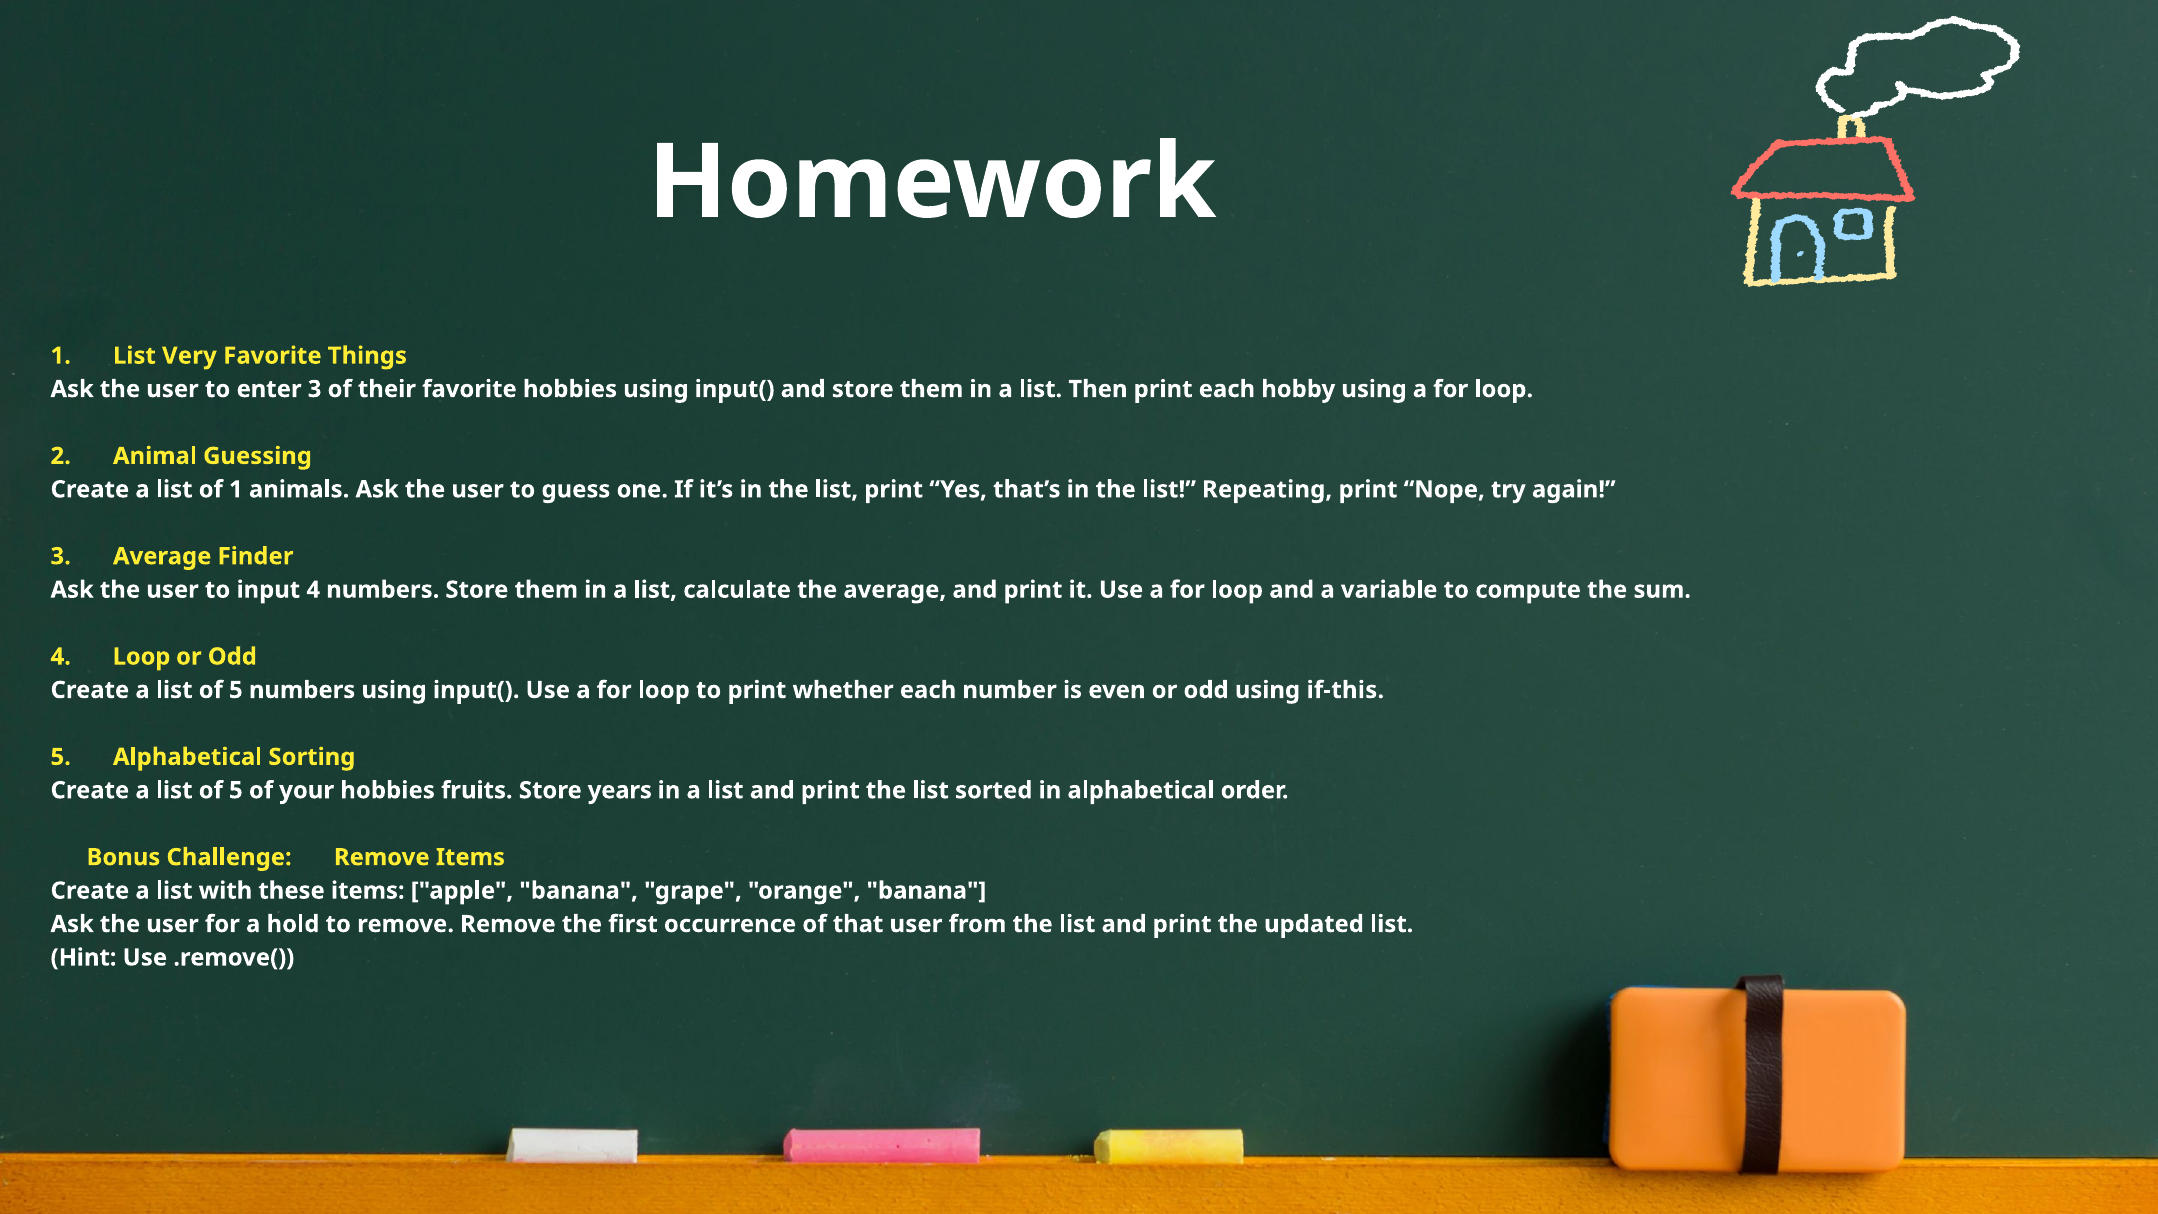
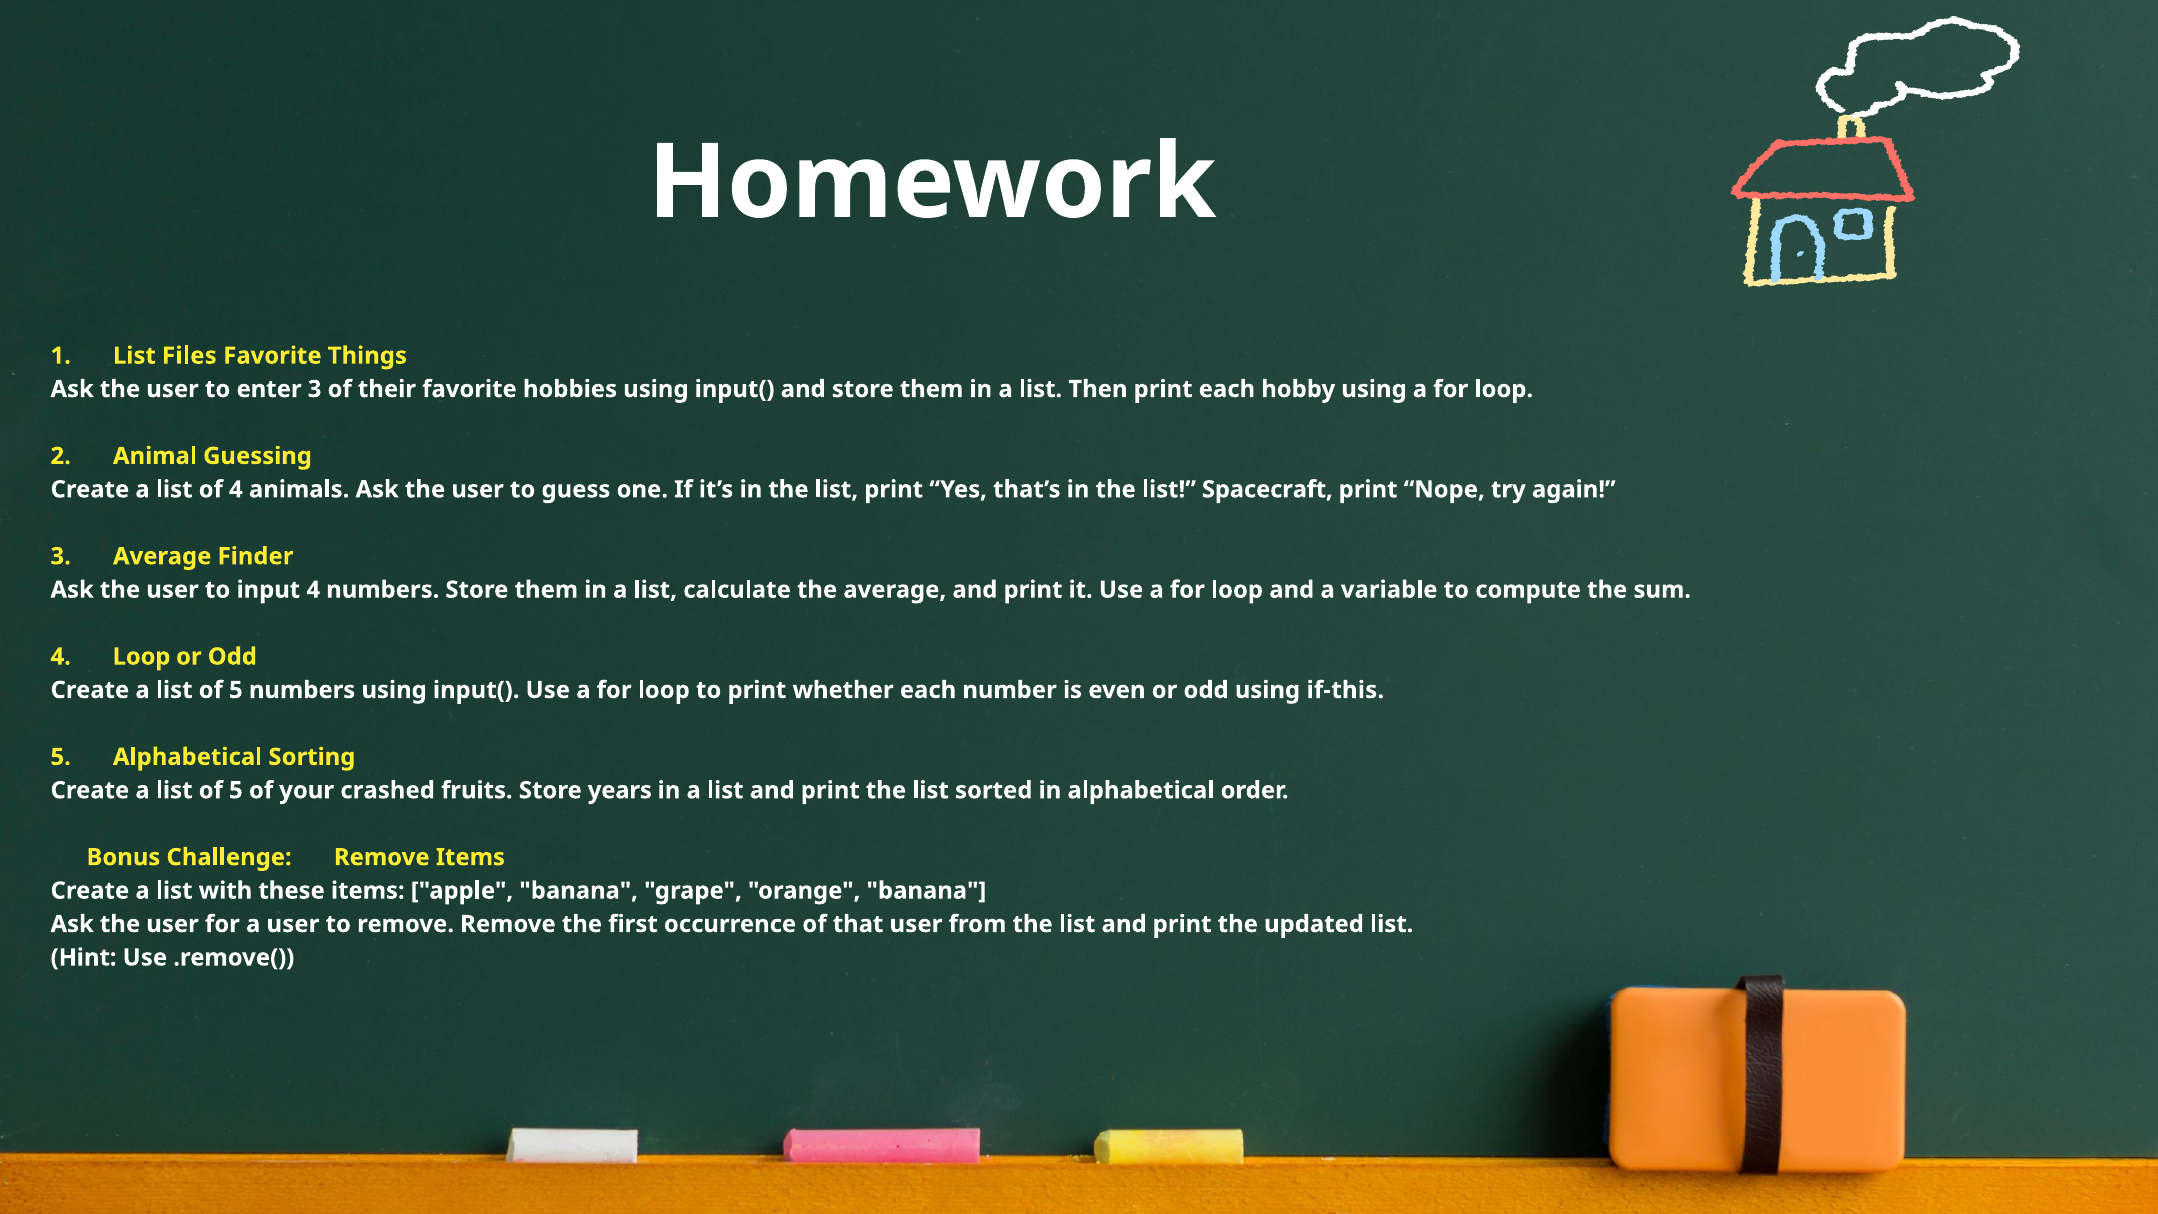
Very: Very -> Files
of 1: 1 -> 4
Repeating: Repeating -> Spacecraft
your hobbies: hobbies -> crashed
a hold: hold -> user
